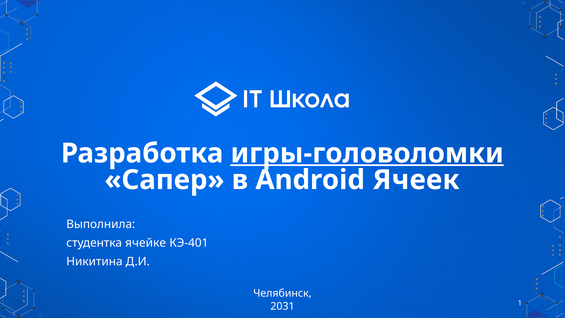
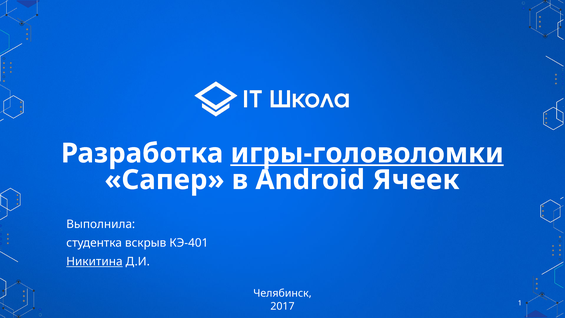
ячейке: ячейке -> вскрыв
Никитина underline: none -> present
2031: 2031 -> 2017
